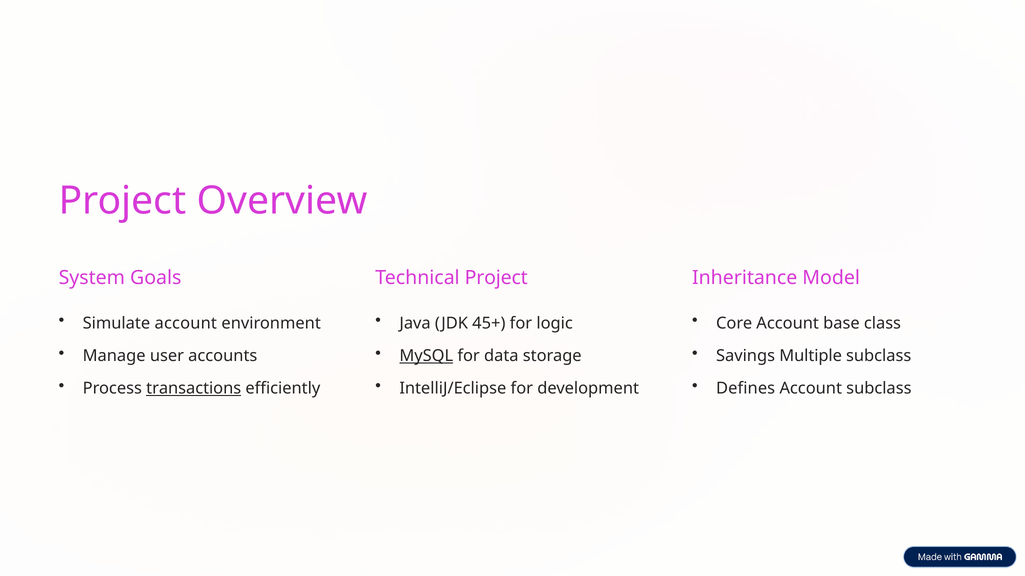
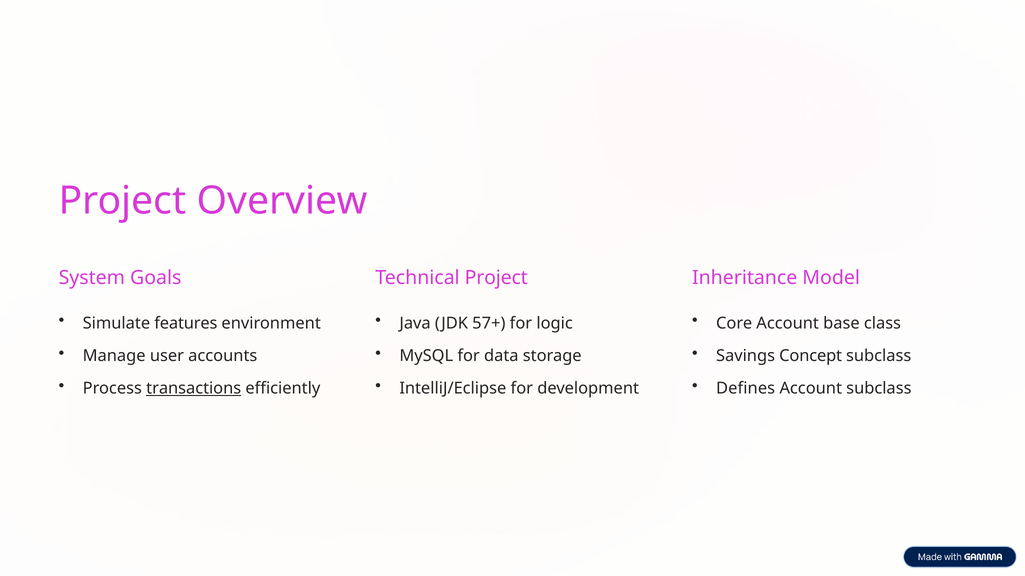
Simulate account: account -> features
45+: 45+ -> 57+
MySQL underline: present -> none
Multiple: Multiple -> Concept
